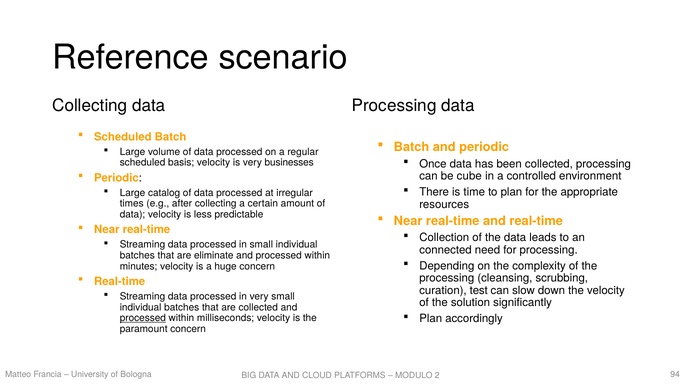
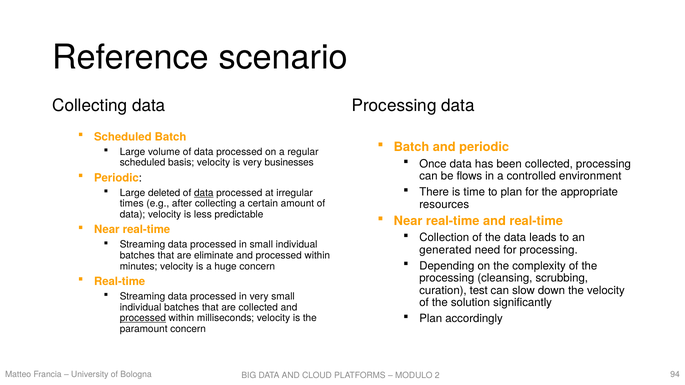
cube: cube -> flows
catalog: catalog -> deleted
data at (204, 193) underline: none -> present
connected: connected -> generated
